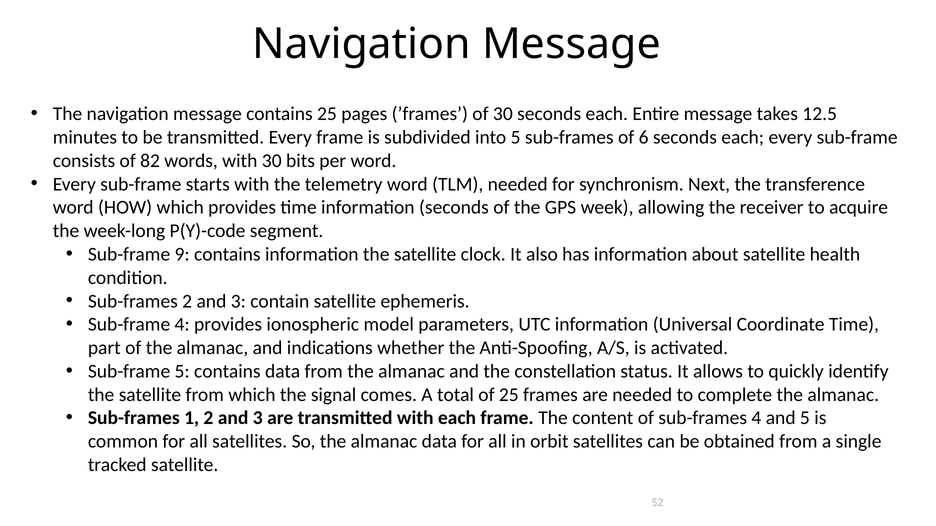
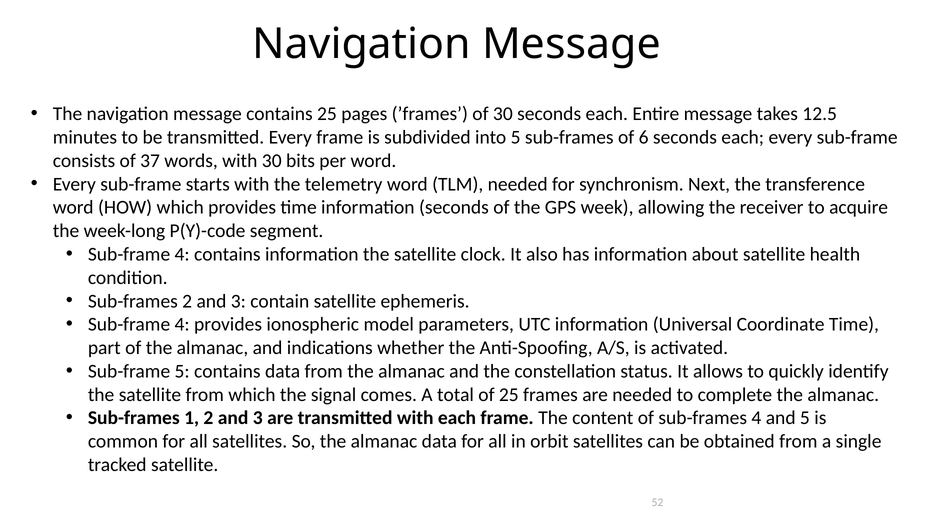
82: 82 -> 37
9 at (182, 255): 9 -> 4
